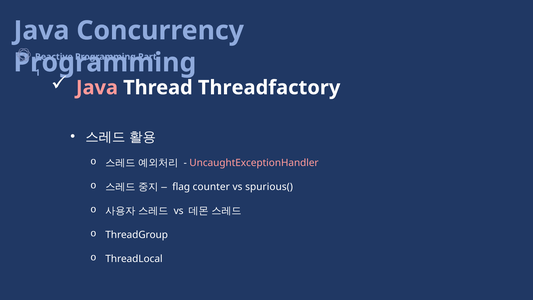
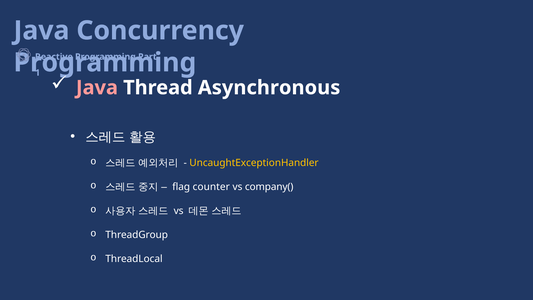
Threadfactory: Threadfactory -> Asynchronous
UncaughtExceptionHandler colour: pink -> yellow
spurious(: spurious( -> company(
